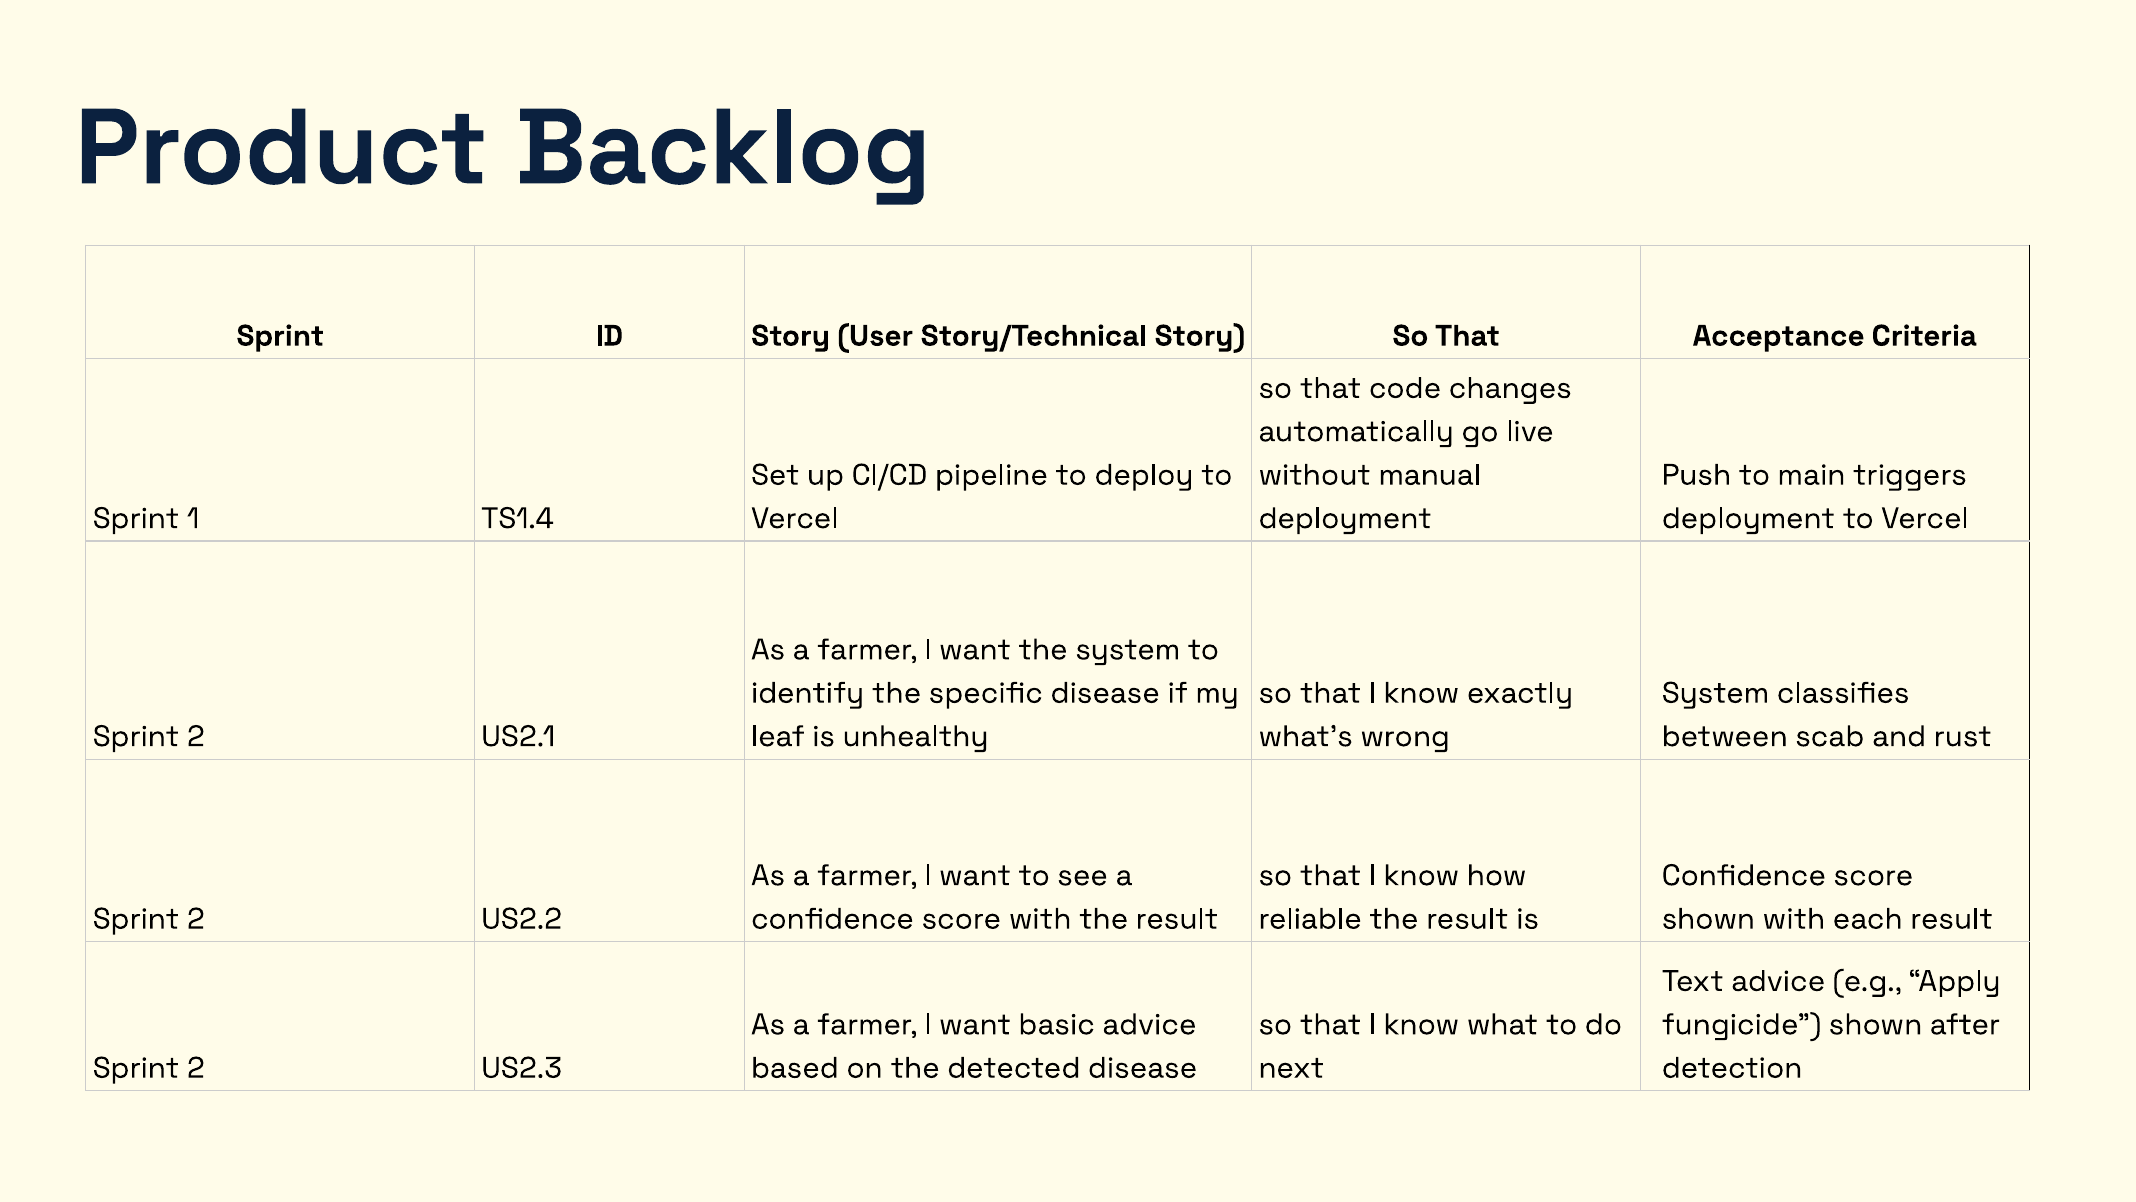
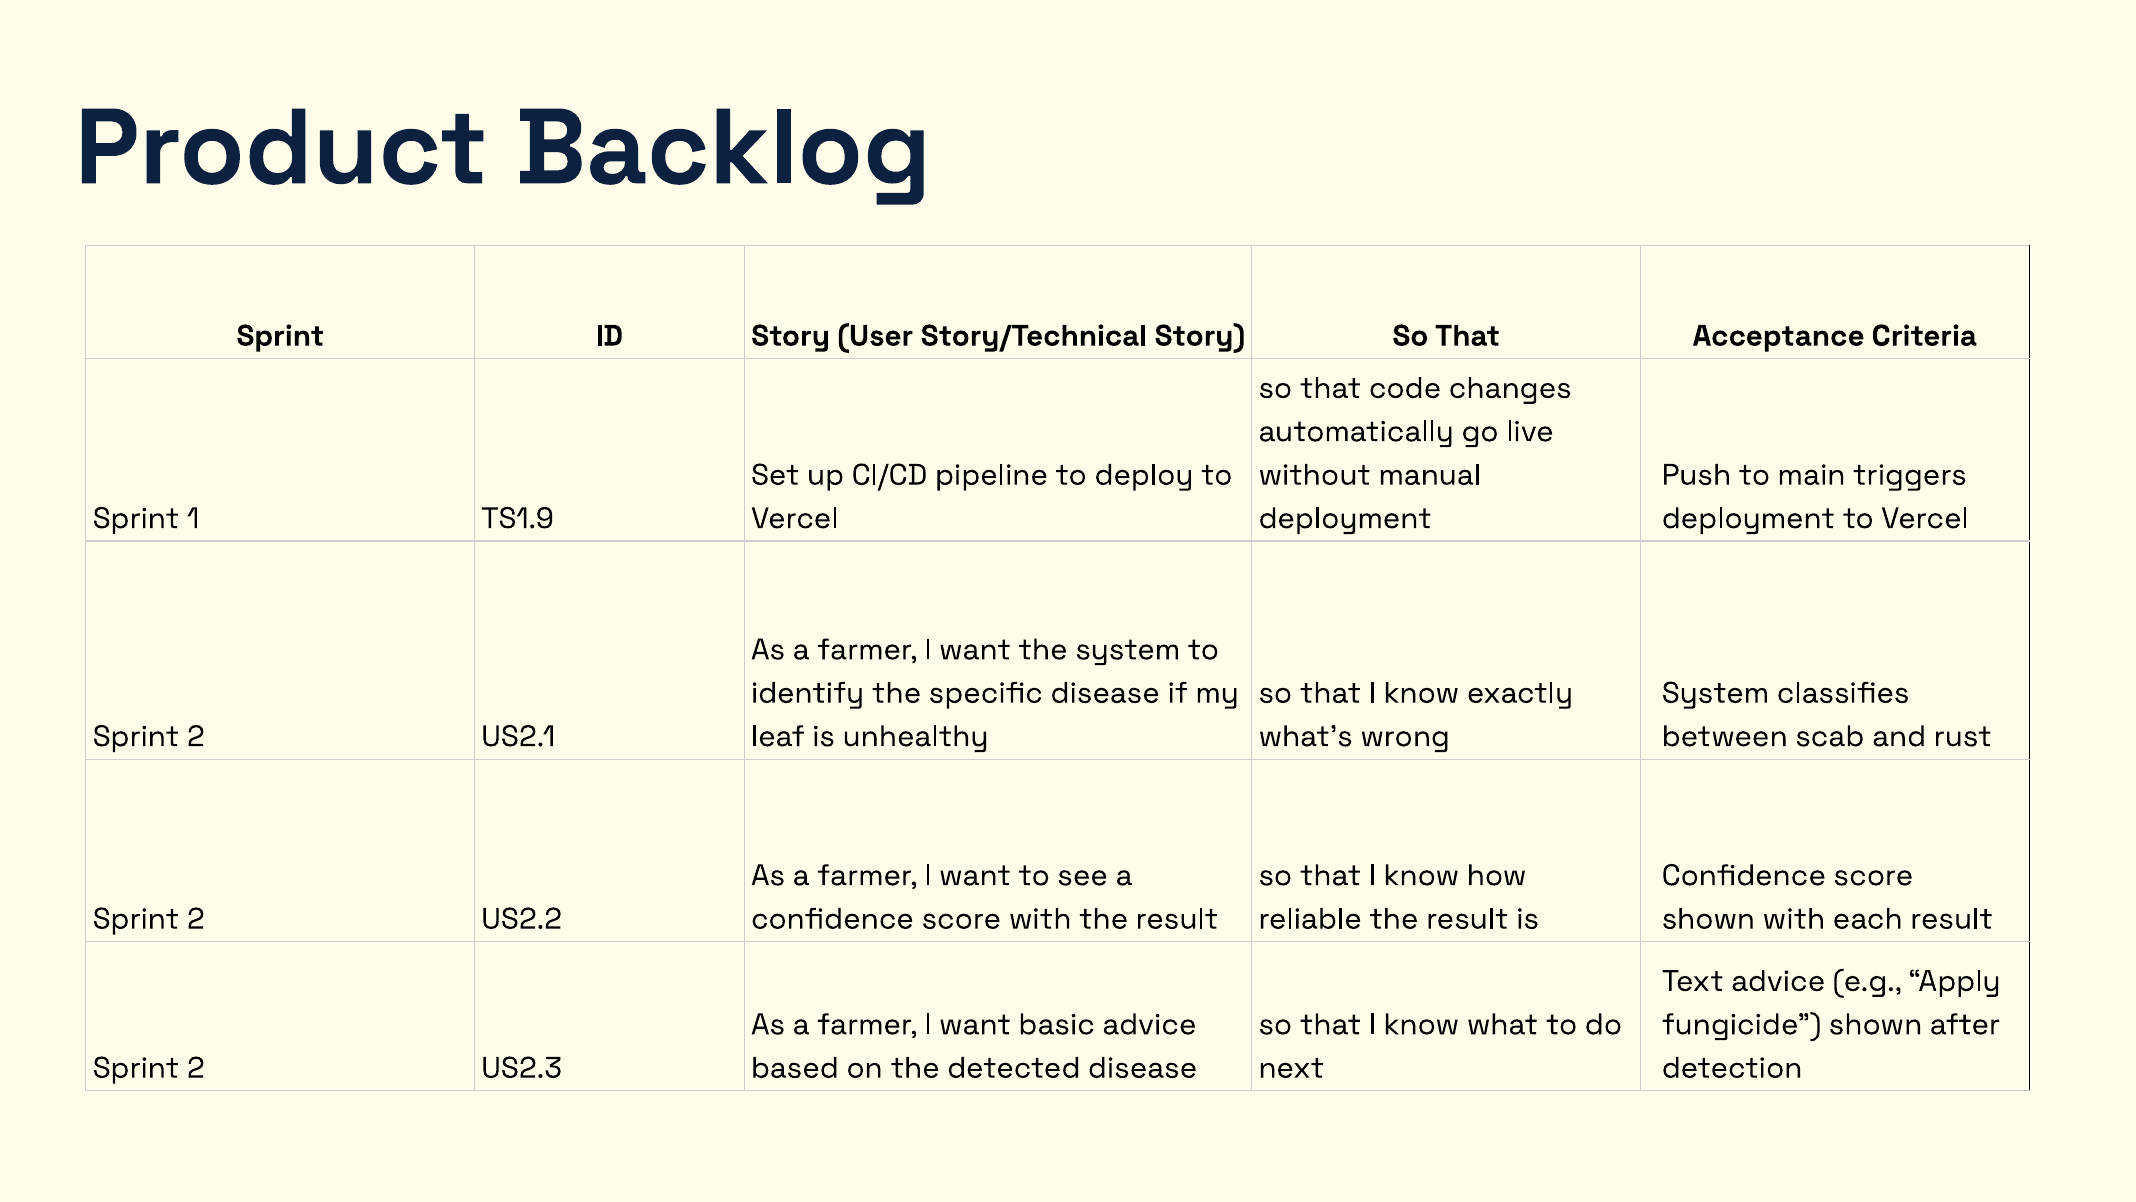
TS1.4: TS1.4 -> TS1.9
